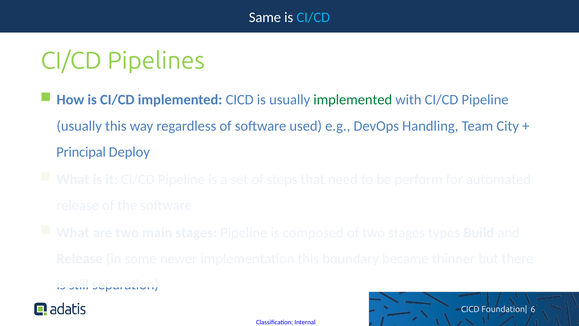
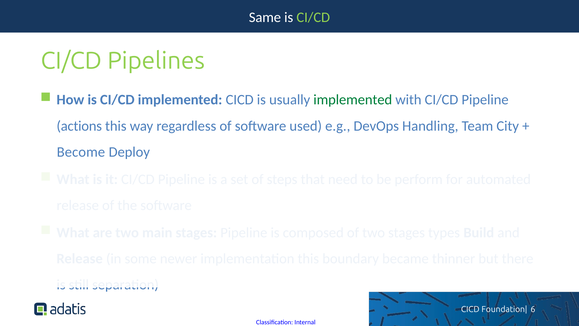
CI/CD at (313, 17) colour: light blue -> light green
usually at (79, 126): usually -> actions
Principal: Principal -> Become
